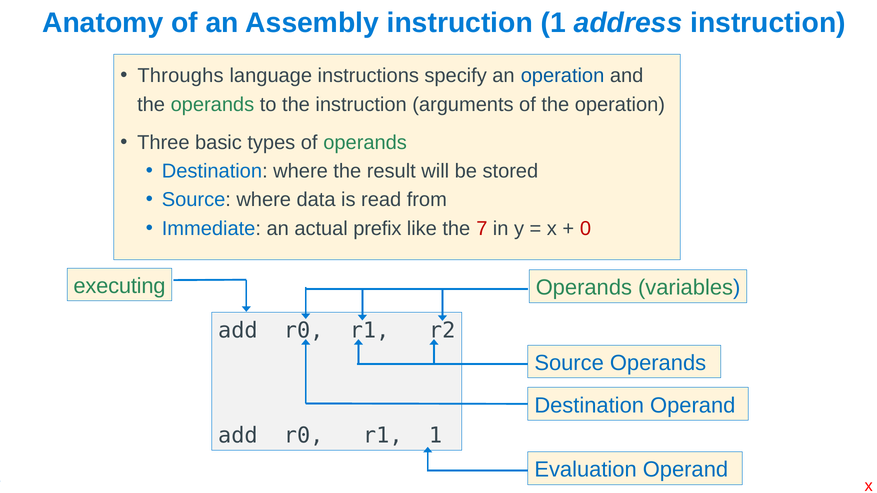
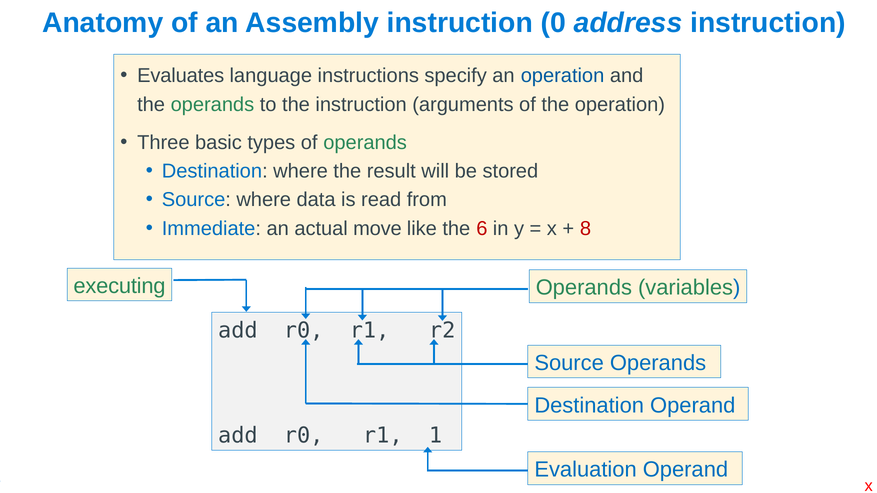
instruction 1: 1 -> 0
Throughs: Throughs -> Evaluates
prefix: prefix -> move
the 7: 7 -> 6
0: 0 -> 8
